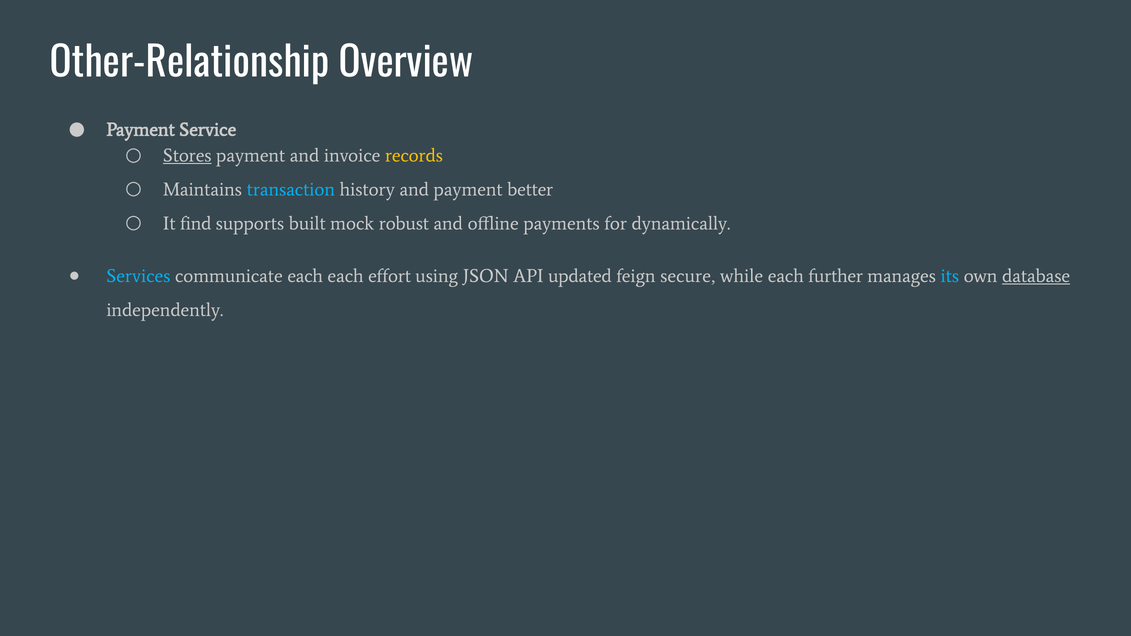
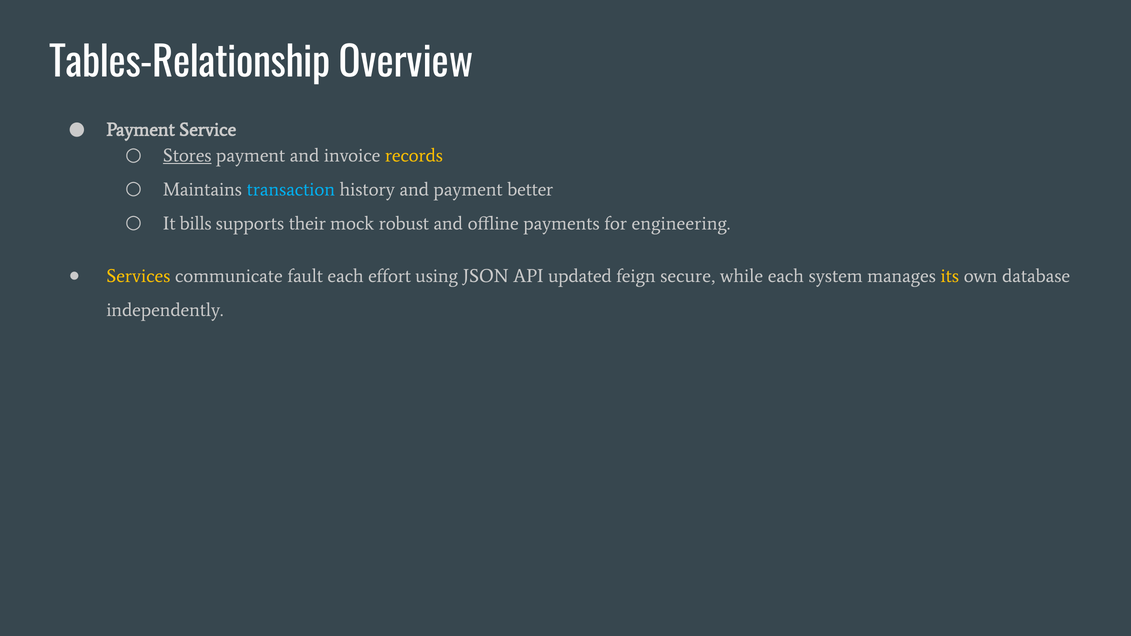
Other-Relationship: Other-Relationship -> Tables-Relationship
find: find -> bills
built: built -> their
dynamically: dynamically -> engineering
Services colour: light blue -> yellow
communicate each: each -> fault
further: further -> system
its colour: light blue -> yellow
database underline: present -> none
